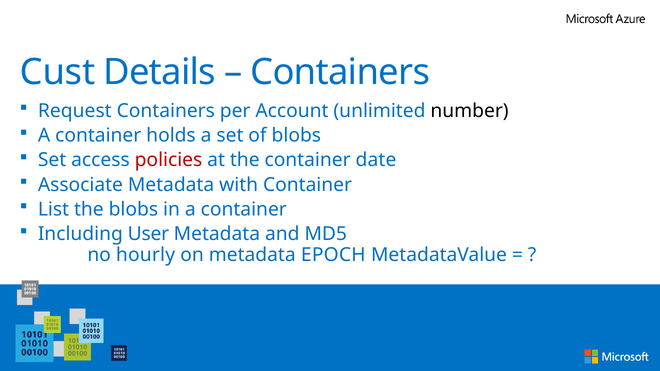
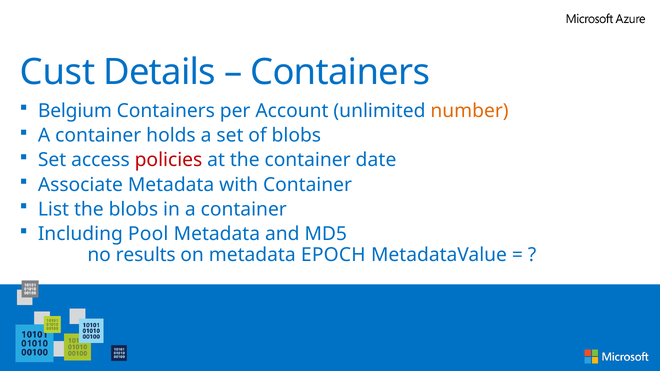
Request: Request -> Belgium
number colour: black -> orange
User: User -> Pool
hourly: hourly -> results
